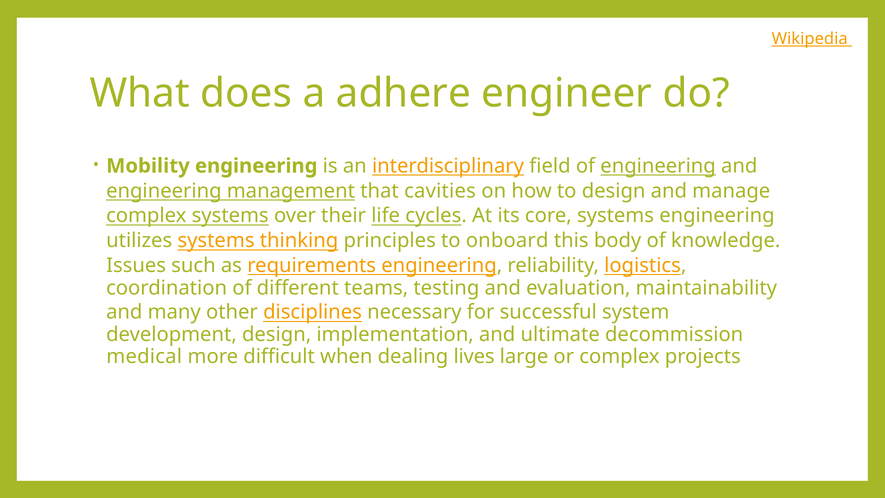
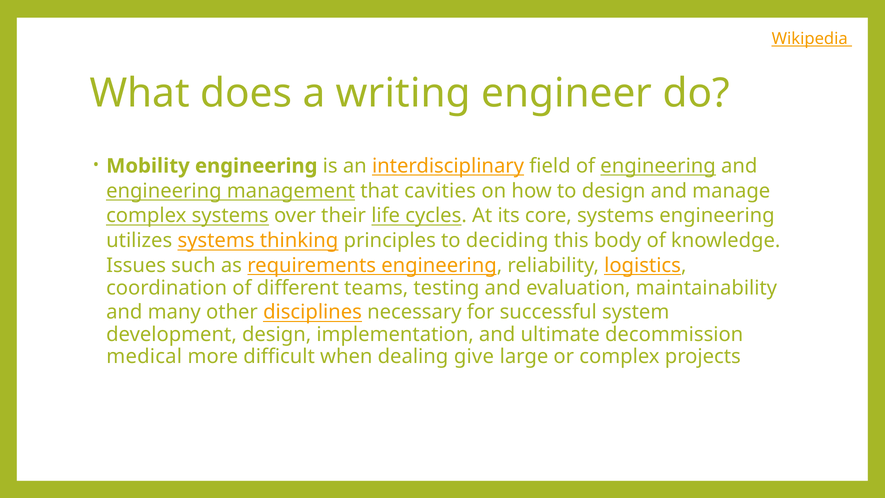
adhere: adhere -> writing
onboard: onboard -> deciding
lives: lives -> give
